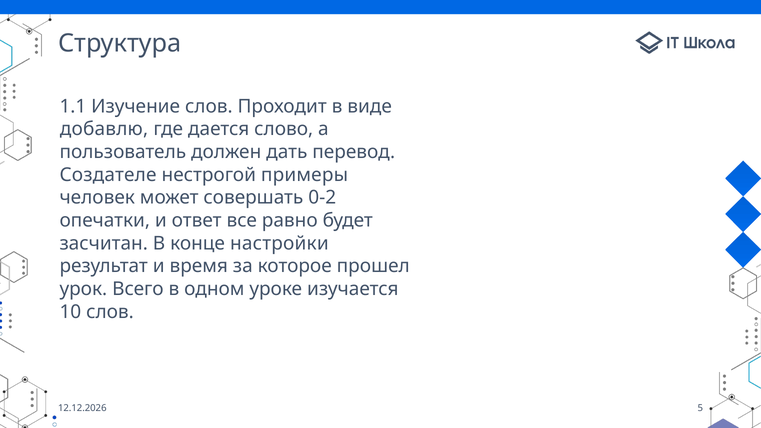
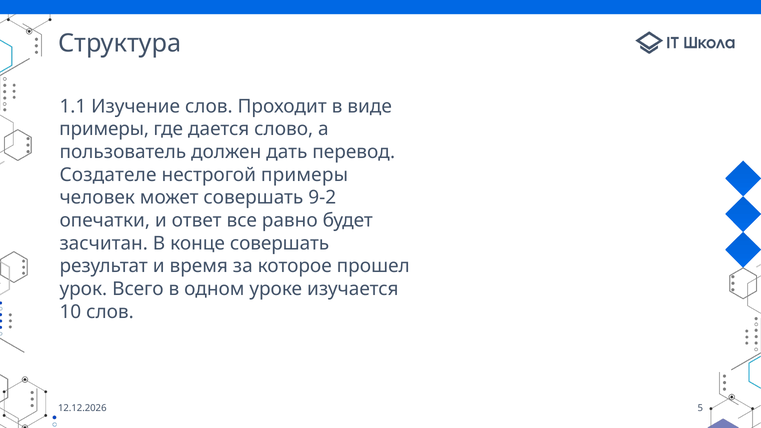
добавлю at (104, 129): добавлю -> примеры
0-2: 0-2 -> 9-2
конце настройки: настройки -> совершать
